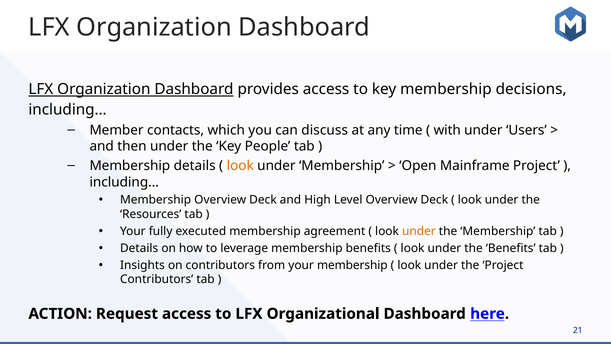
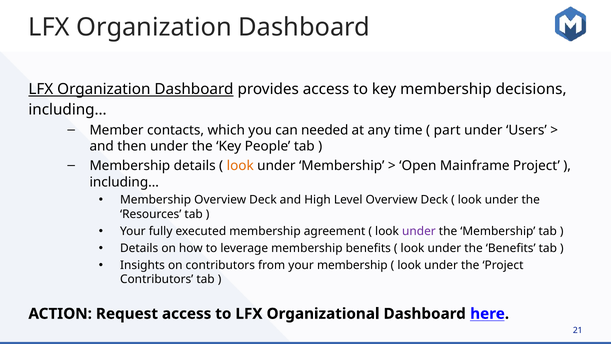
discuss: discuss -> needed
with: with -> part
under at (419, 231) colour: orange -> purple
